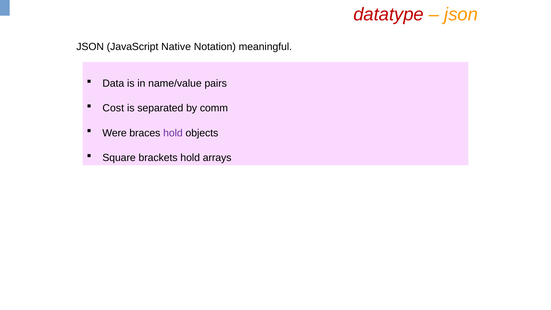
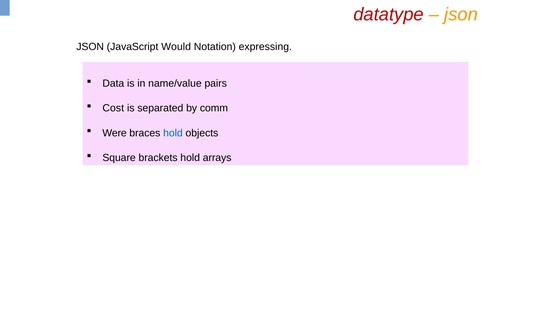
Native: Native -> Would
meaningful: meaningful -> expressing
hold at (173, 133) colour: purple -> blue
